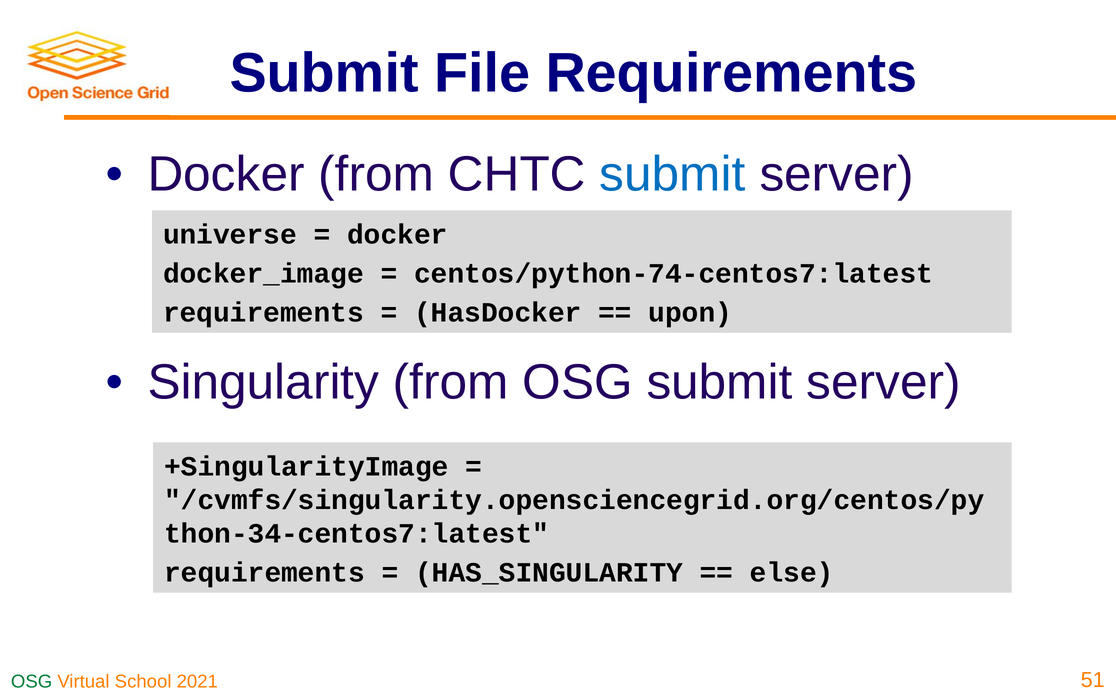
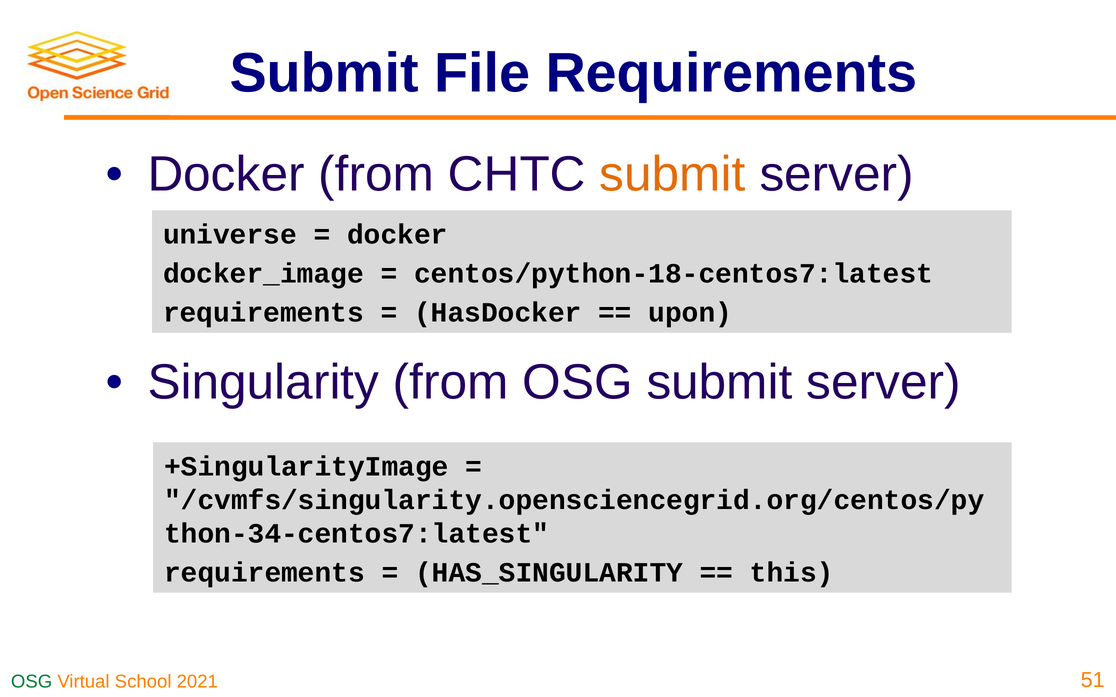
submit at (673, 174) colour: blue -> orange
centos/python-74-centos7:latest: centos/python-74-centos7:latest -> centos/python-18-centos7:latest
else: else -> this
